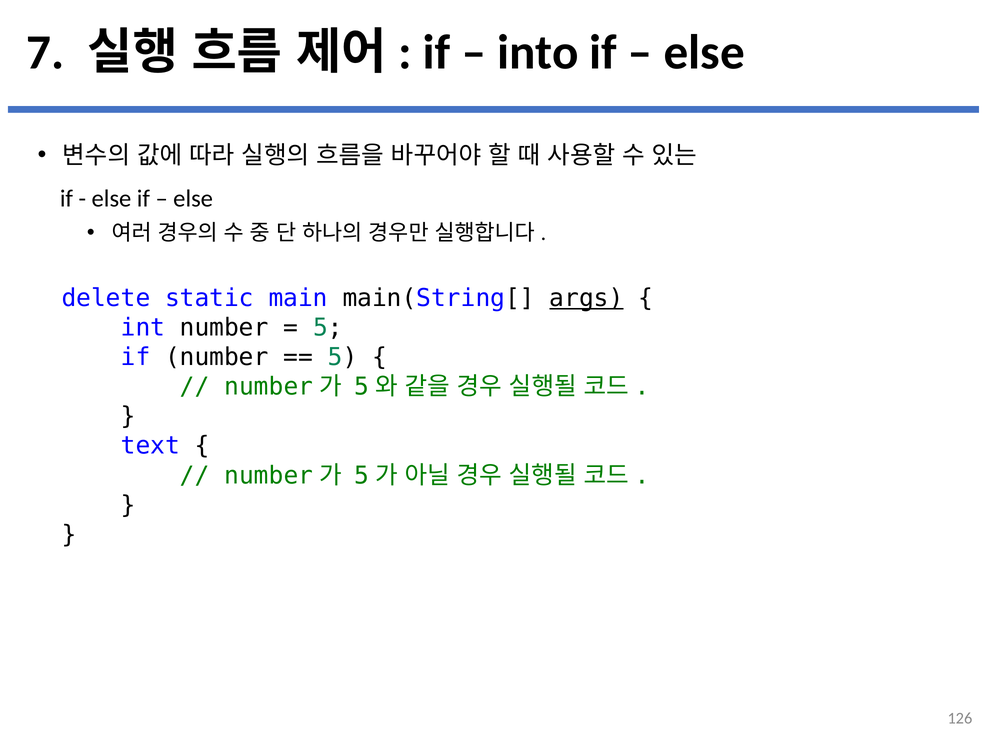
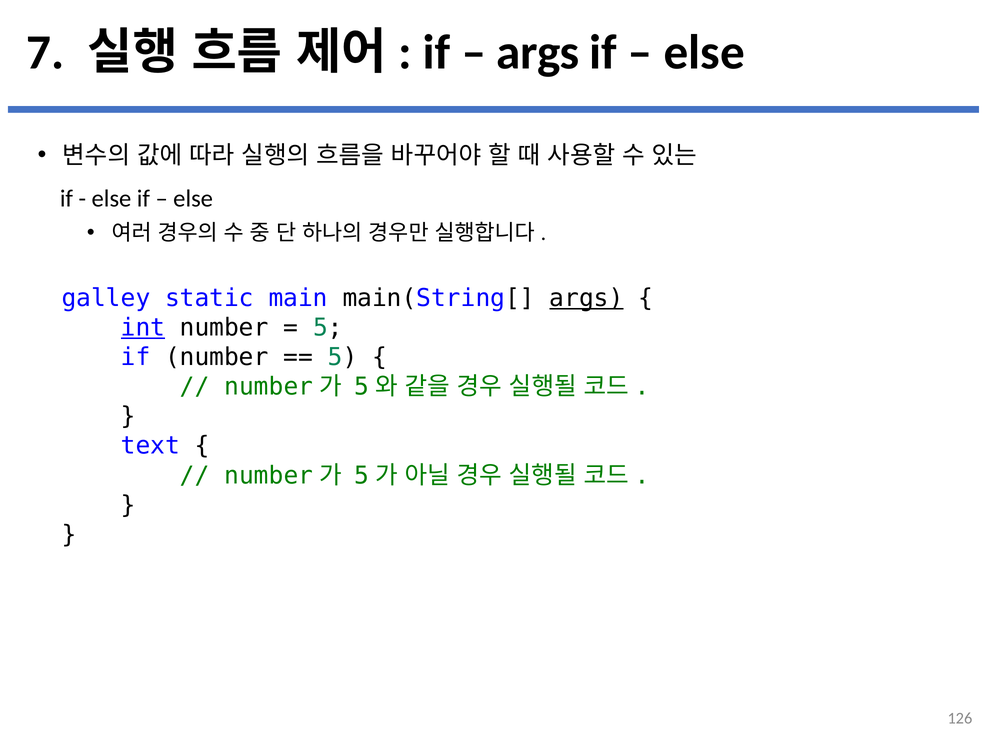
into at (538, 53): into -> args
delete: delete -> galley
int underline: none -> present
